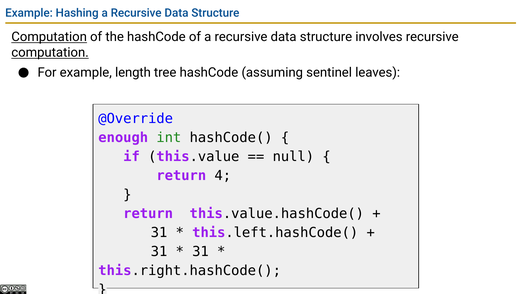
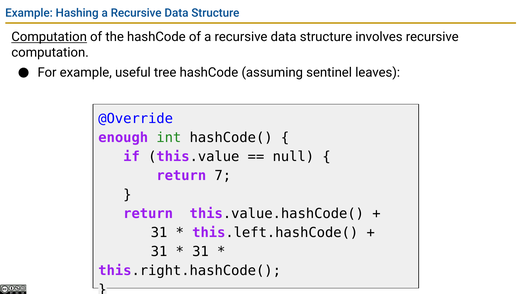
computation at (50, 53) underline: present -> none
length: length -> useful
4: 4 -> 7
